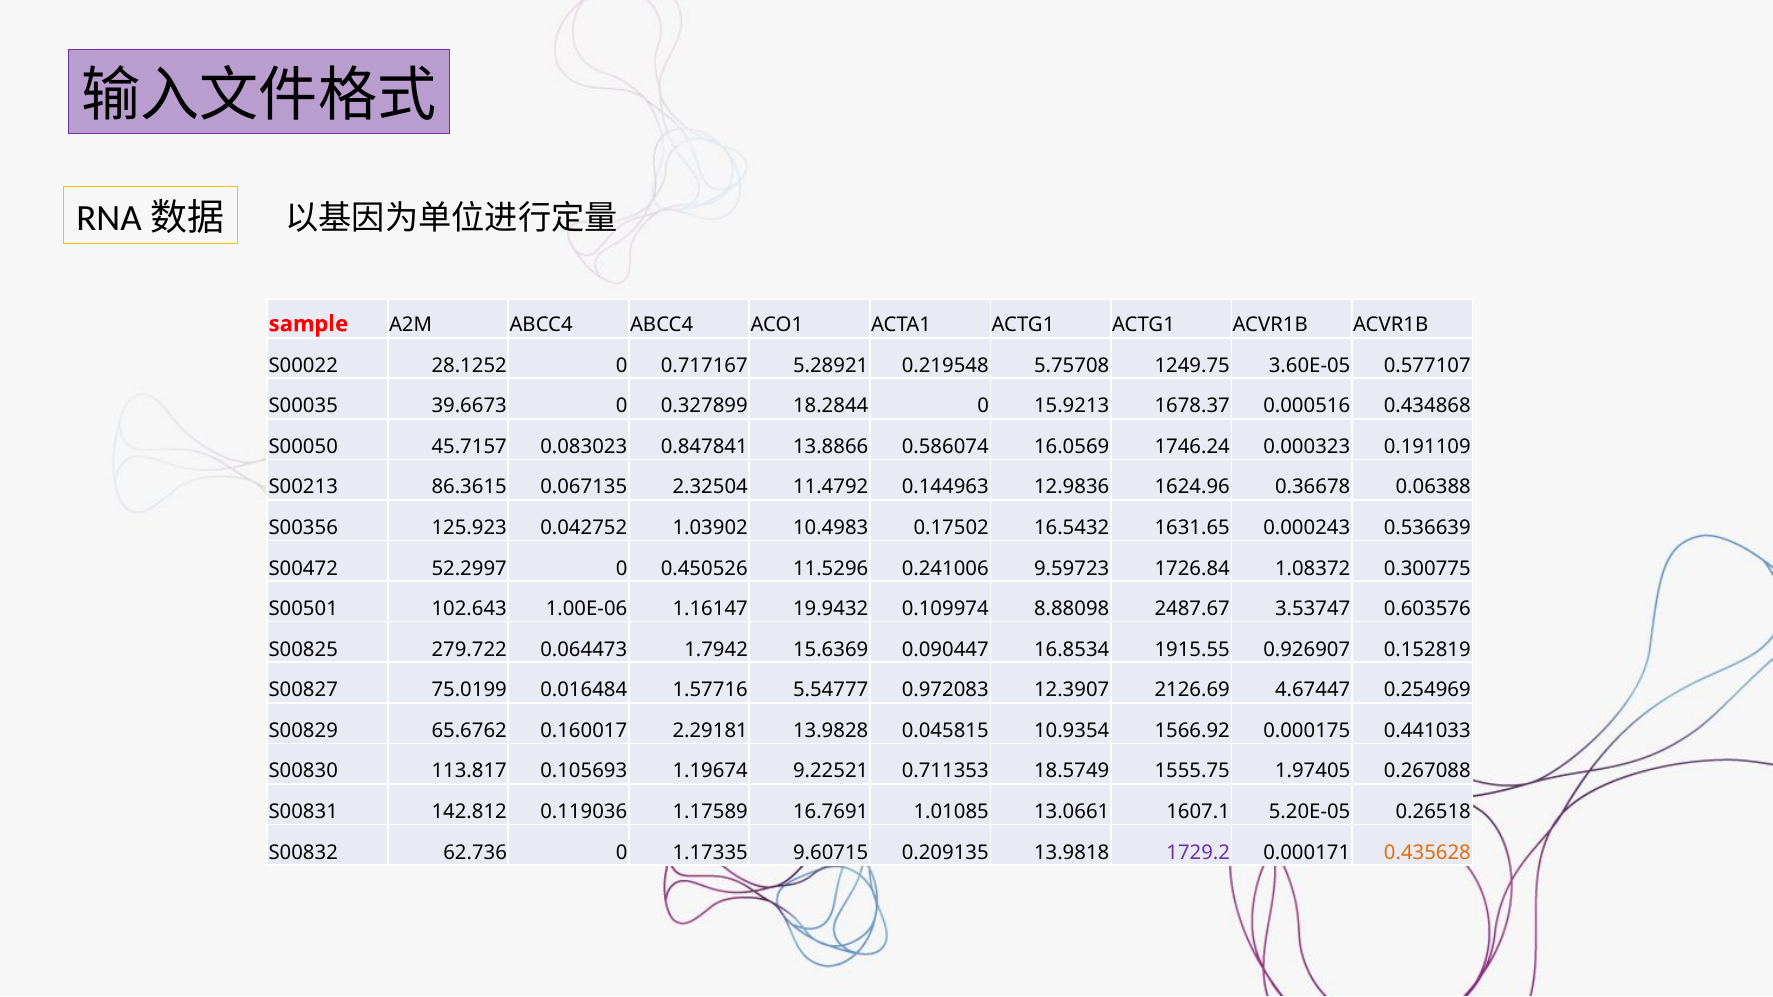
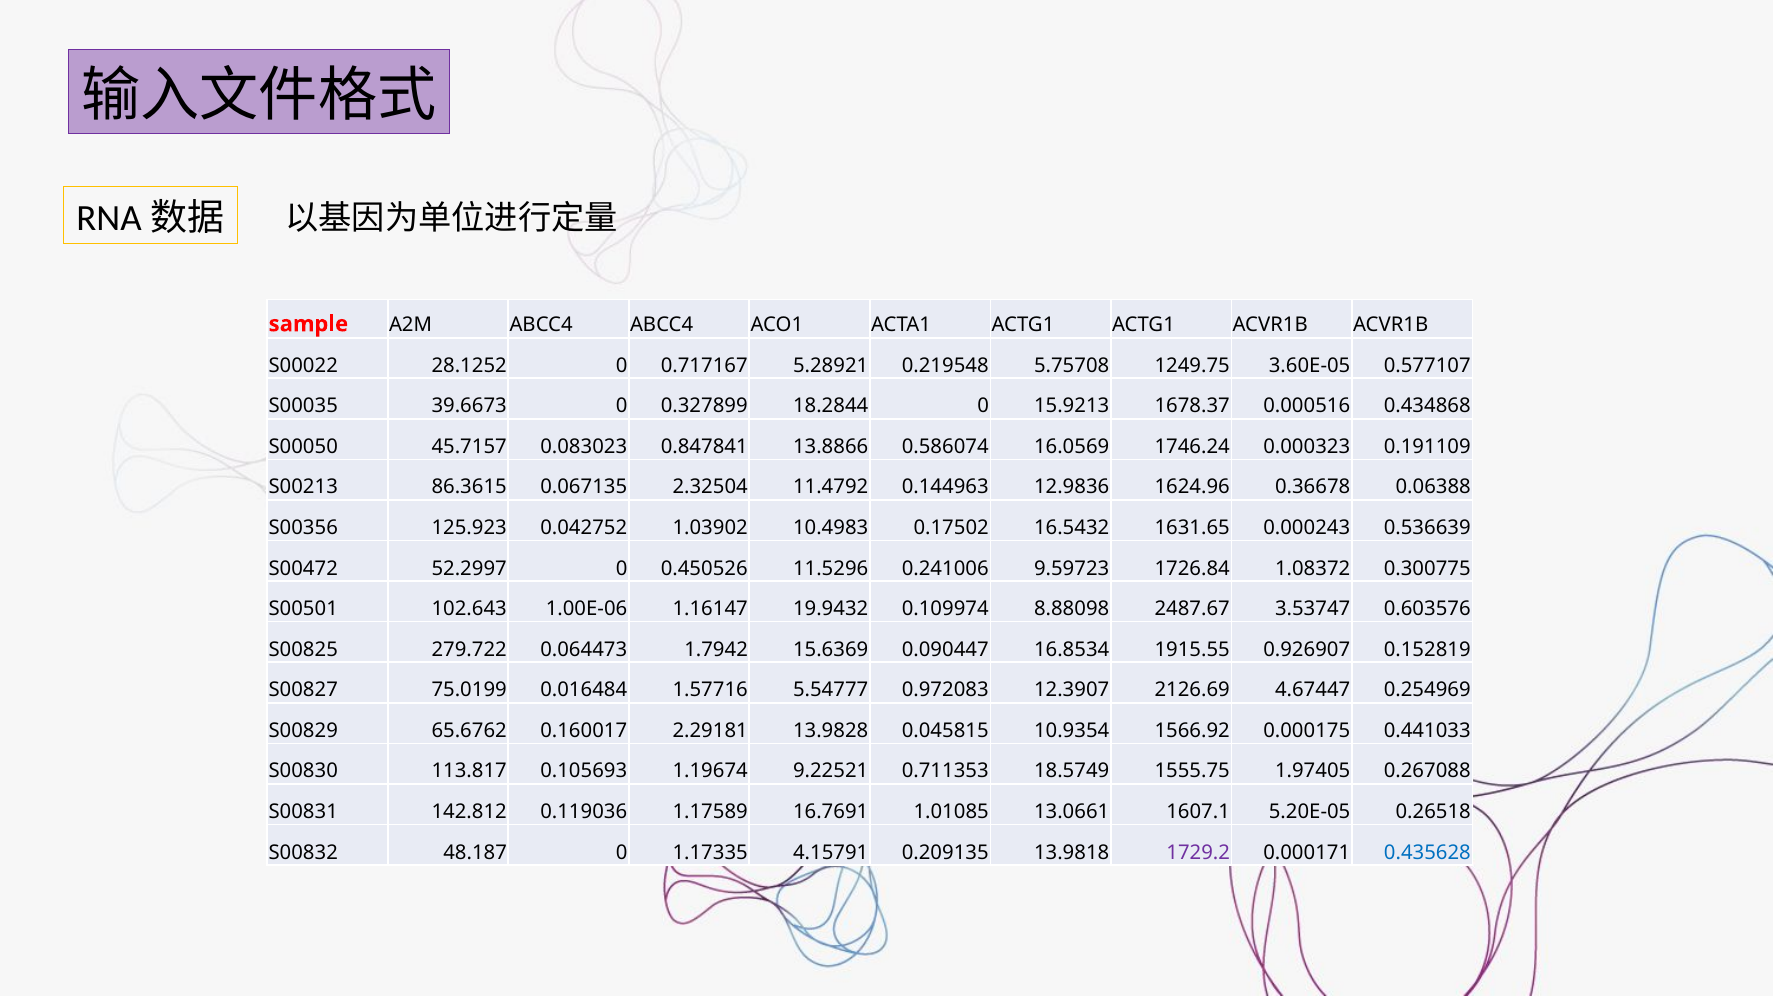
62.736: 62.736 -> 48.187
9.60715: 9.60715 -> 4.15791
0.435628 colour: orange -> blue
